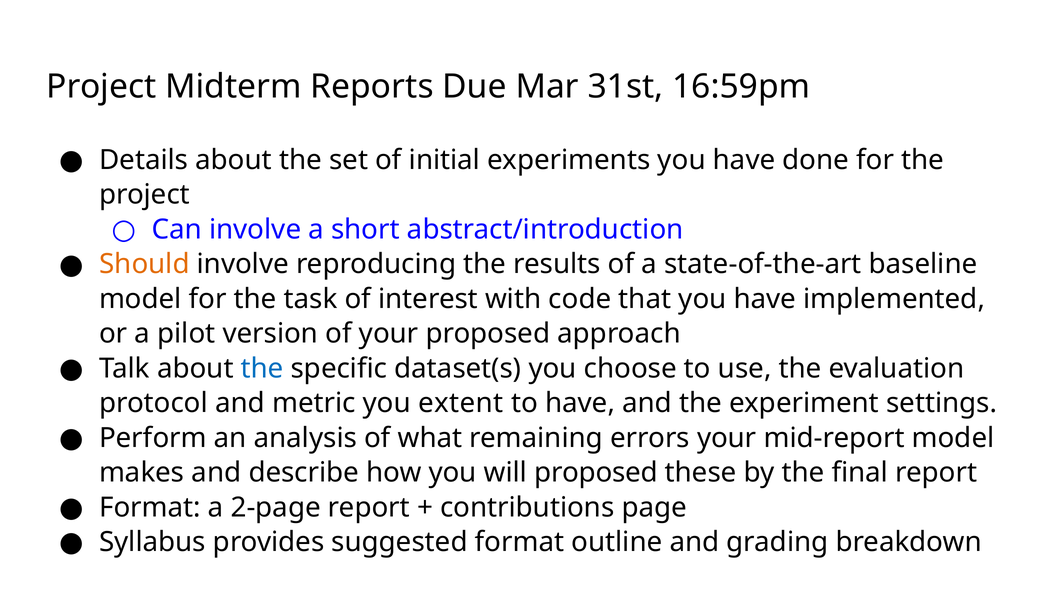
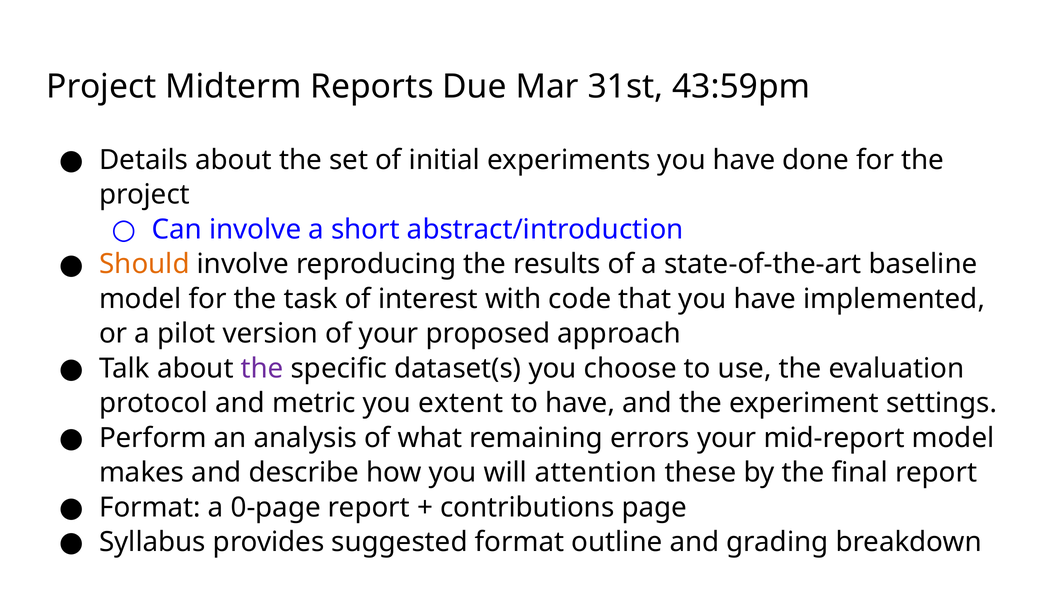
16:59pm: 16:59pm -> 43:59pm
the at (262, 368) colour: blue -> purple
will proposed: proposed -> attention
2-page: 2-page -> 0-page
